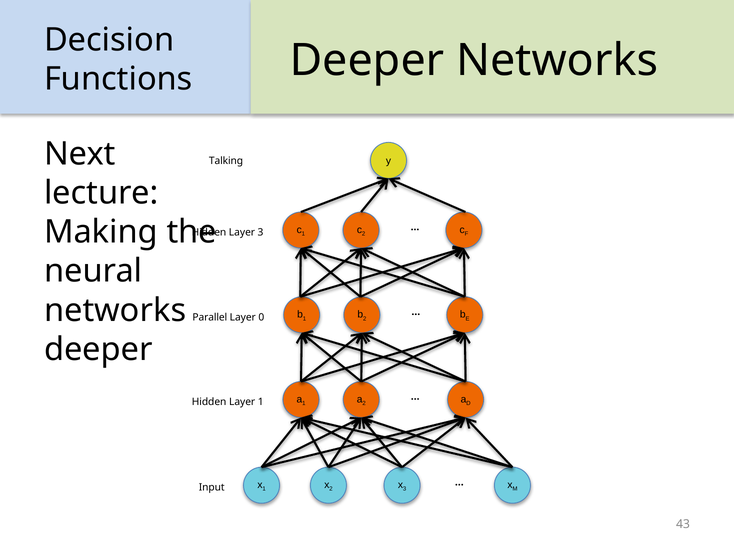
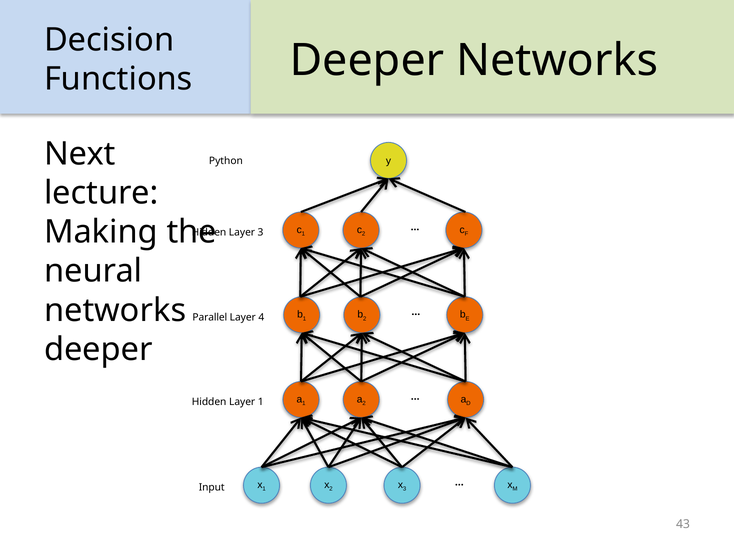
Talking: Talking -> Python
0: 0 -> 4
